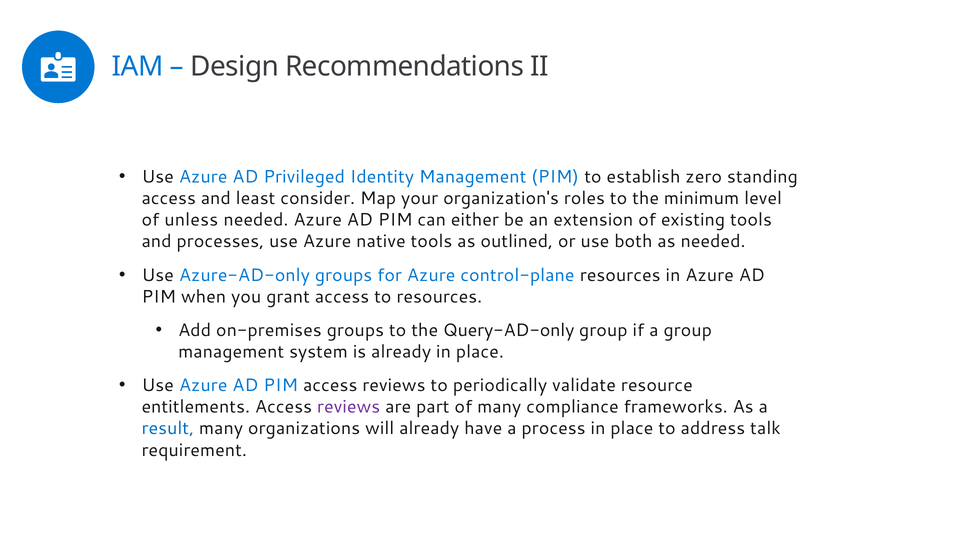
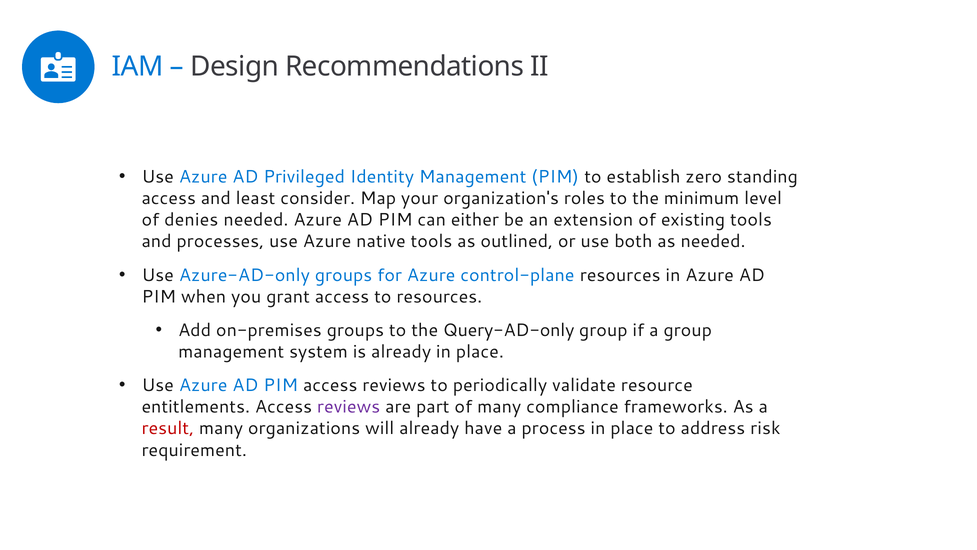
unless: unless -> denies
result colour: blue -> red
talk: talk -> risk
